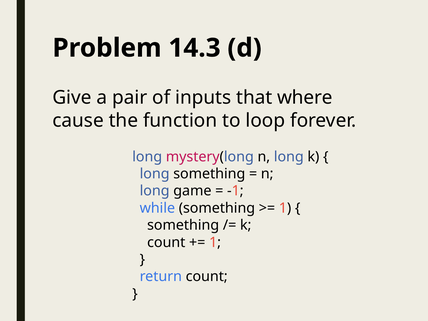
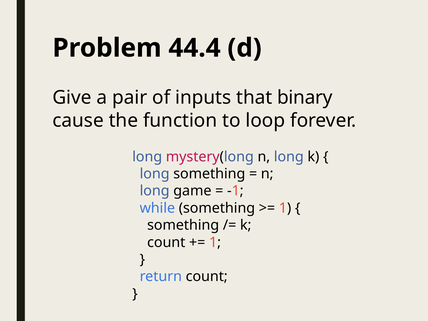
14.3: 14.3 -> 44.4
where: where -> binary
